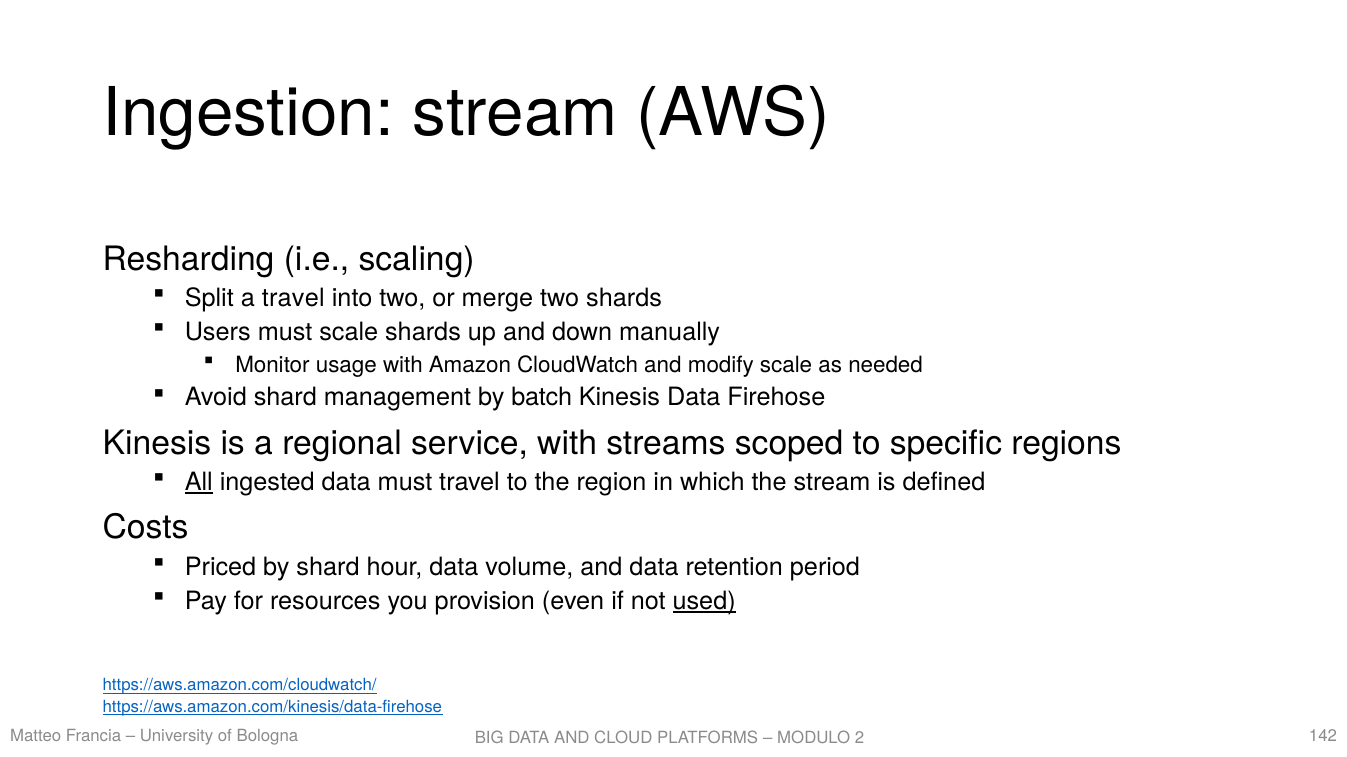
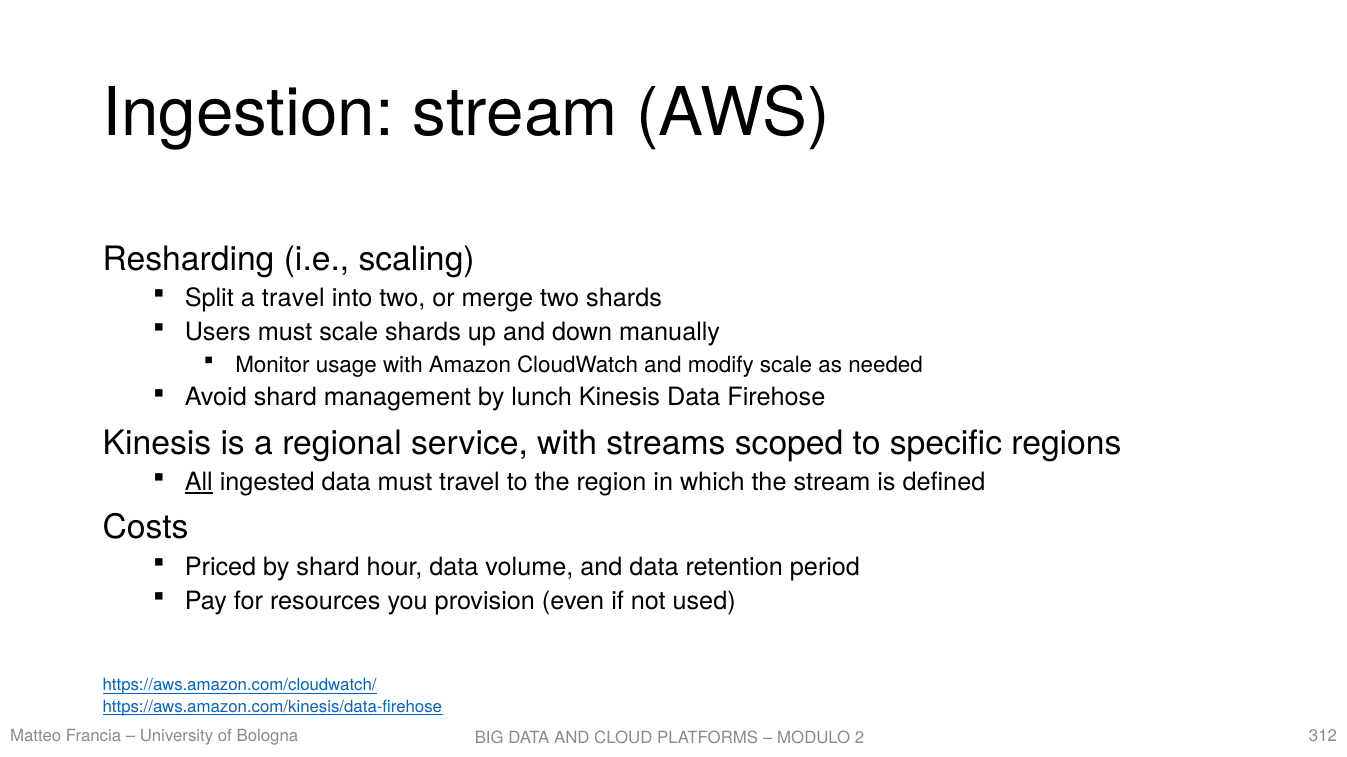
batch: batch -> lunch
used underline: present -> none
142: 142 -> 312
